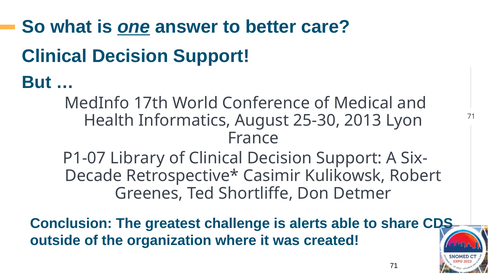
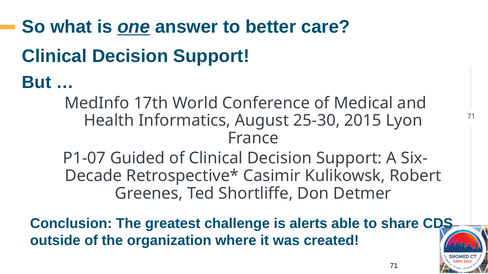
2013: 2013 -> 2015
Library: Library -> Guided
